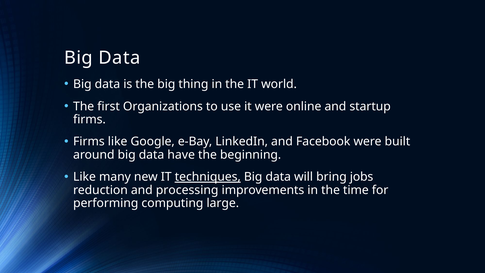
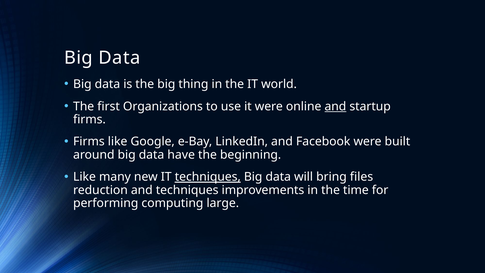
and at (335, 106) underline: none -> present
jobs: jobs -> files
and processing: processing -> techniques
